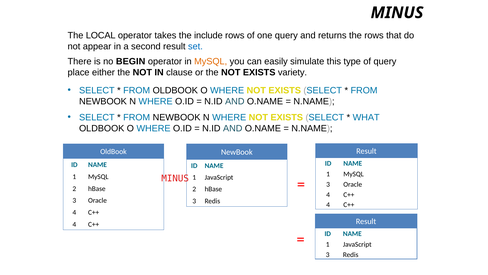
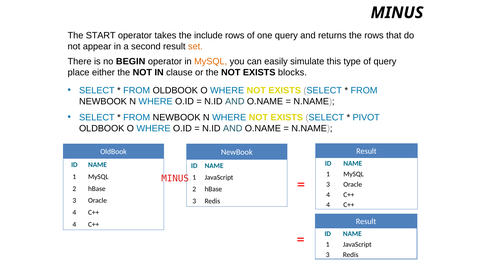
LOCAL: LOCAL -> START
set colour: blue -> orange
variety: variety -> blocks
WHAT: WHAT -> PIVOT
